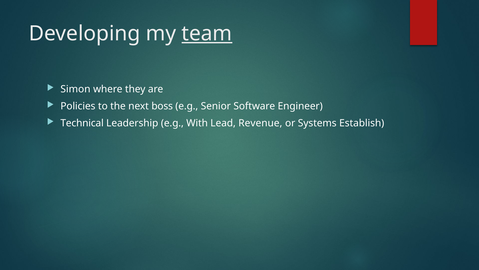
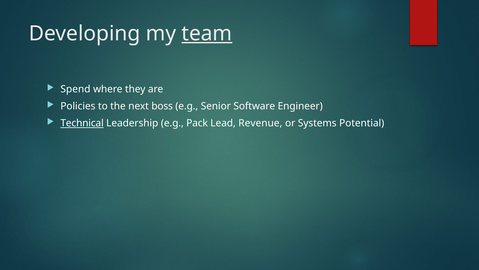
Simon: Simon -> Spend
Technical underline: none -> present
With: With -> Pack
Establish: Establish -> Potential
